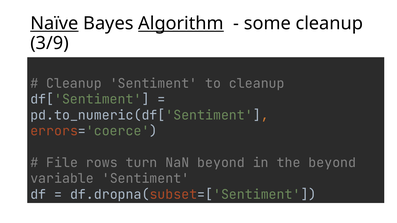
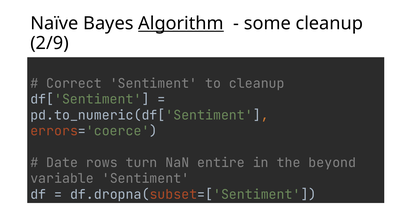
Naïve underline: present -> none
3/9: 3/9 -> 2/9
Cleanup at (74, 84): Cleanup -> Correct
File: File -> Date
NaN beyond: beyond -> entire
